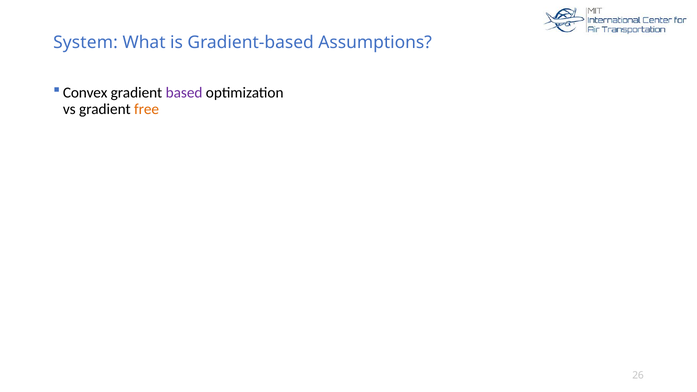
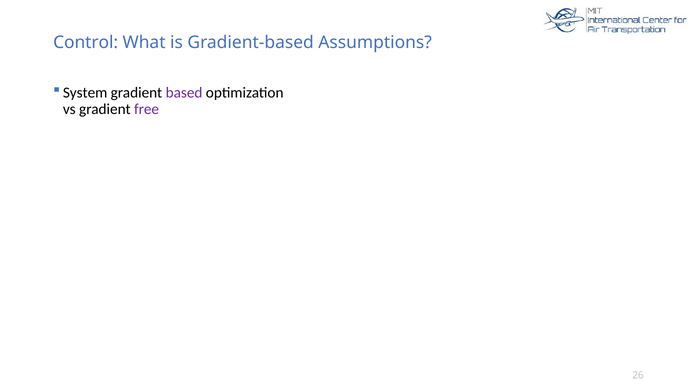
System: System -> Control
Convex: Convex -> System
free colour: orange -> purple
